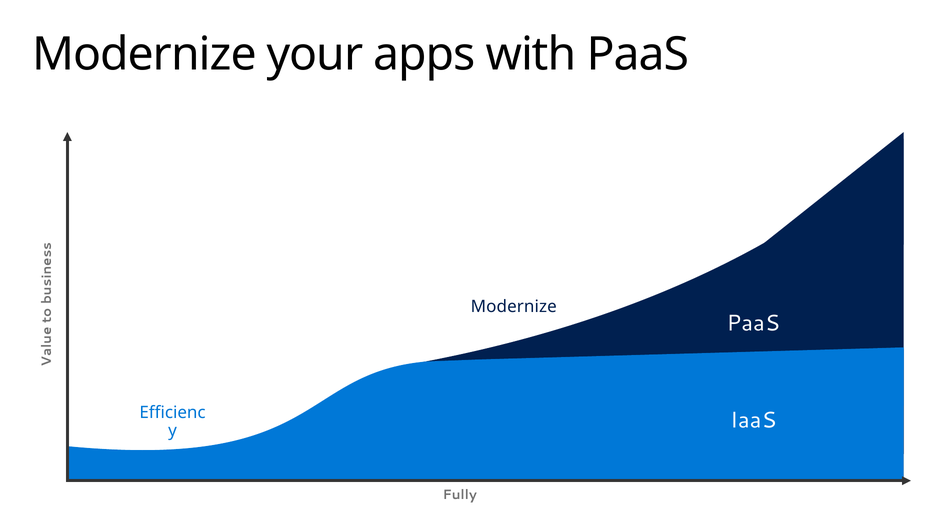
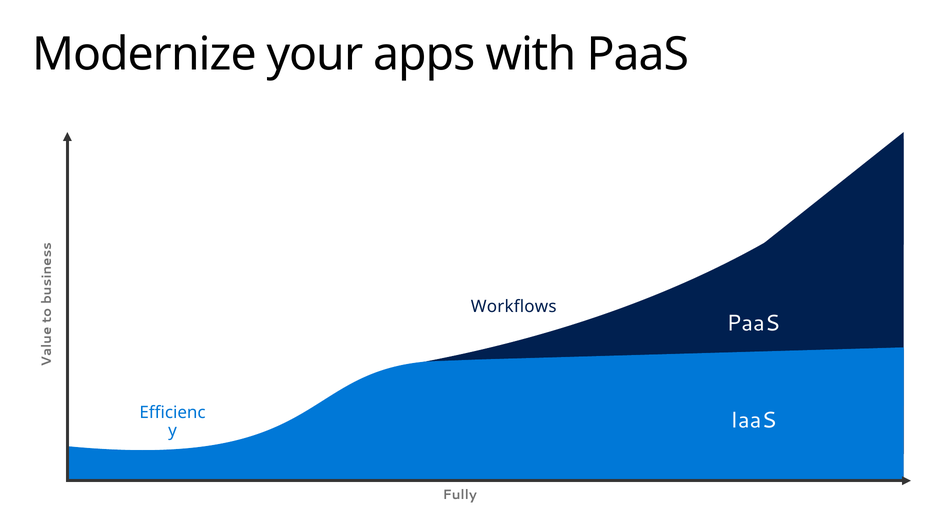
Modernize at (514, 306): Modernize -> Workflows
